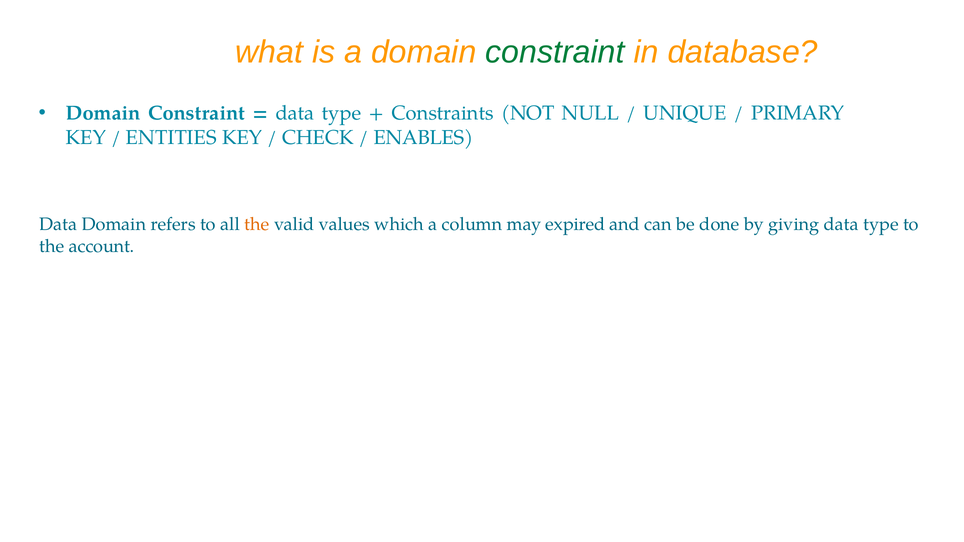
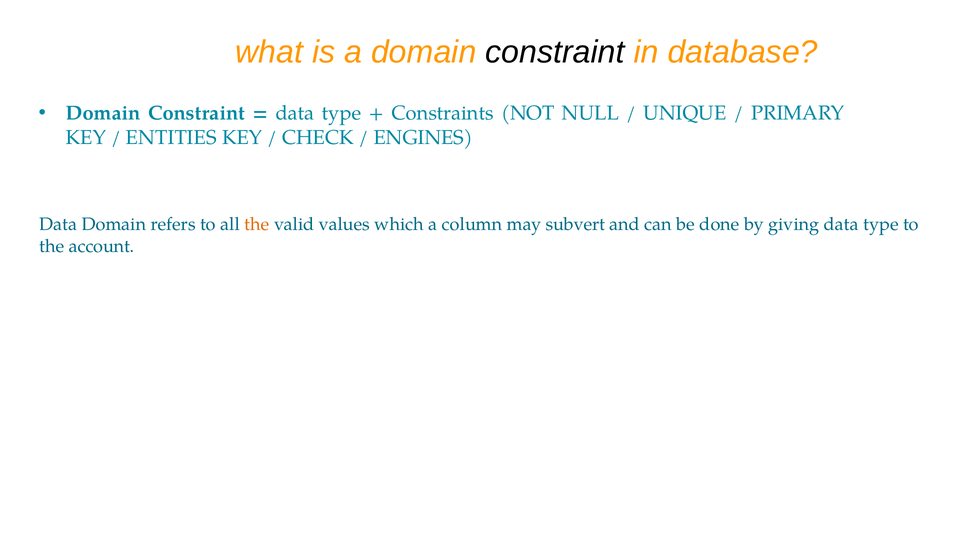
constraint at (555, 52) colour: green -> black
ENABLES: ENABLES -> ENGINES
expired: expired -> subvert
